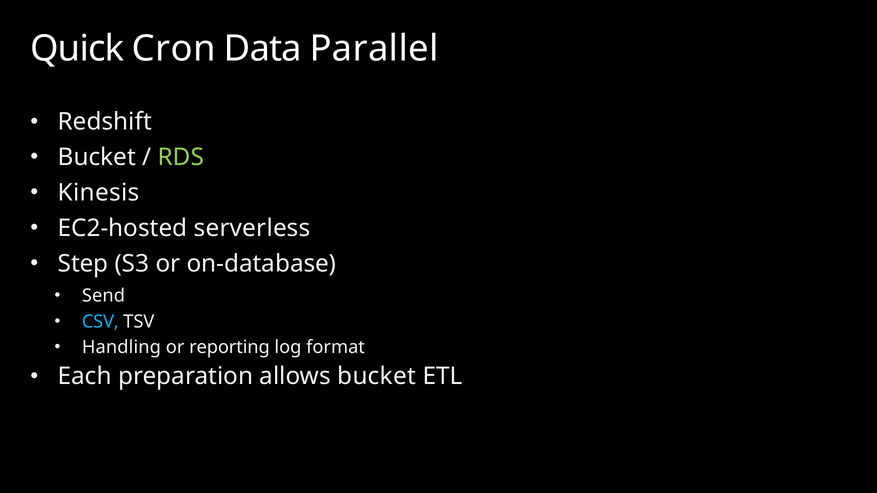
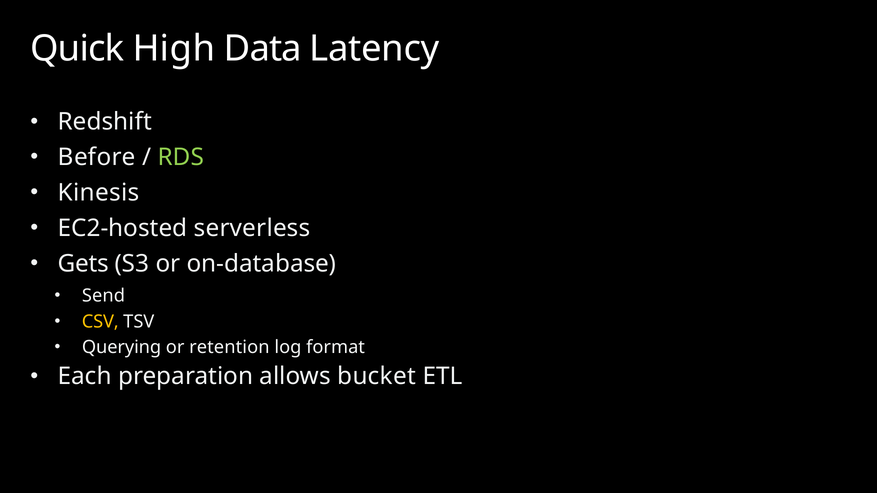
Cron: Cron -> High
Parallel: Parallel -> Latency
Bucket at (97, 157): Bucket -> Before
Step: Step -> Gets
CSV colour: light blue -> yellow
Handling: Handling -> Querying
reporting: reporting -> retention
